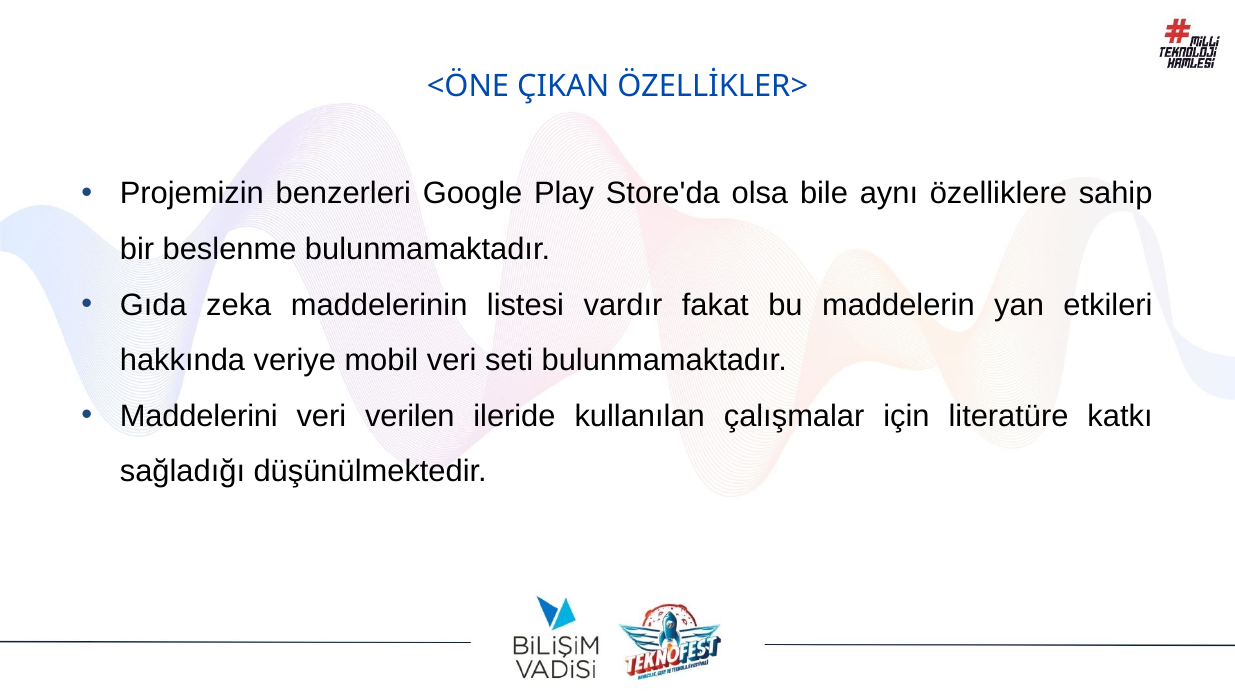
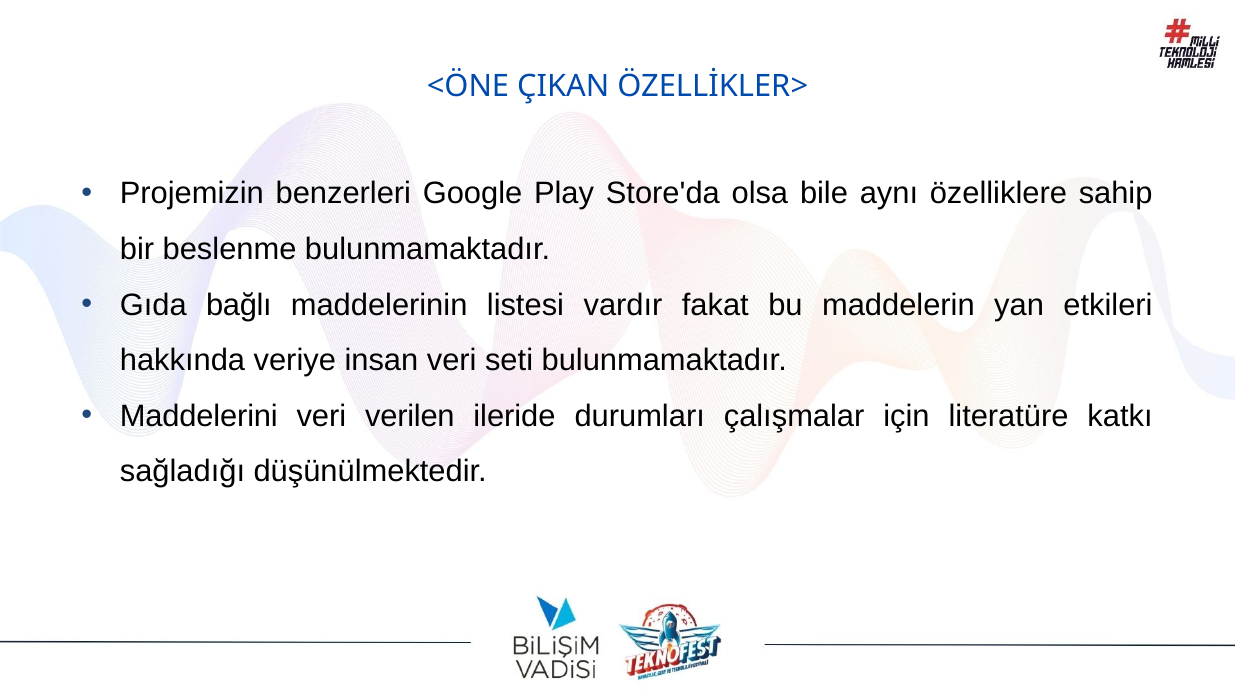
zeka: zeka -> bağlı
mobil: mobil -> insan
kullanılan: kullanılan -> durumları
